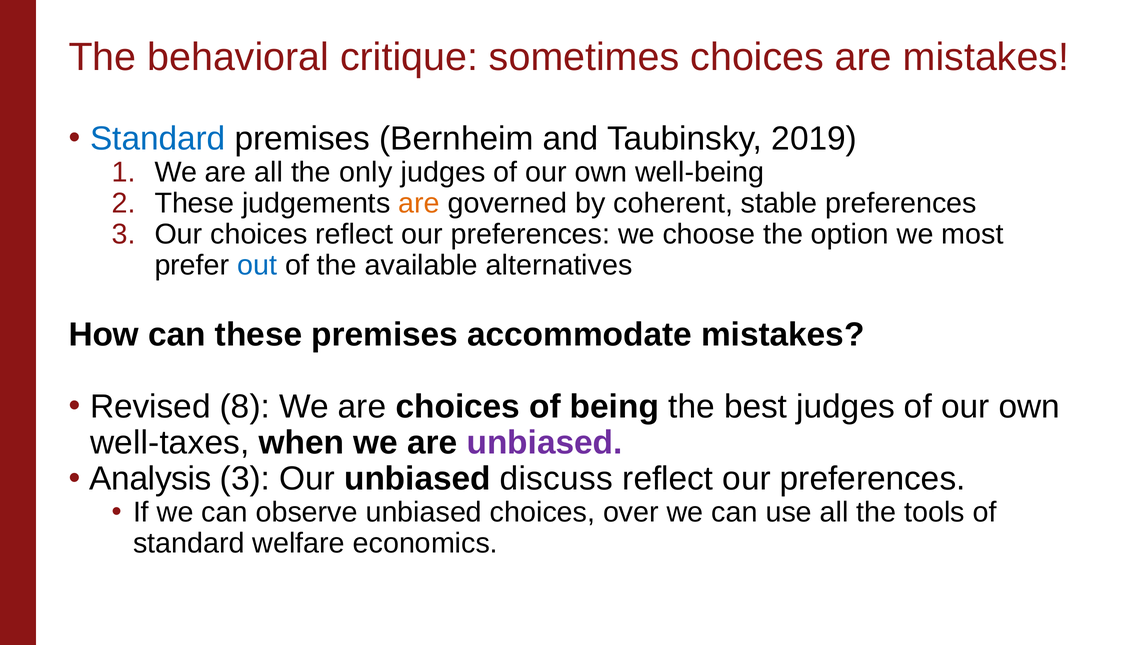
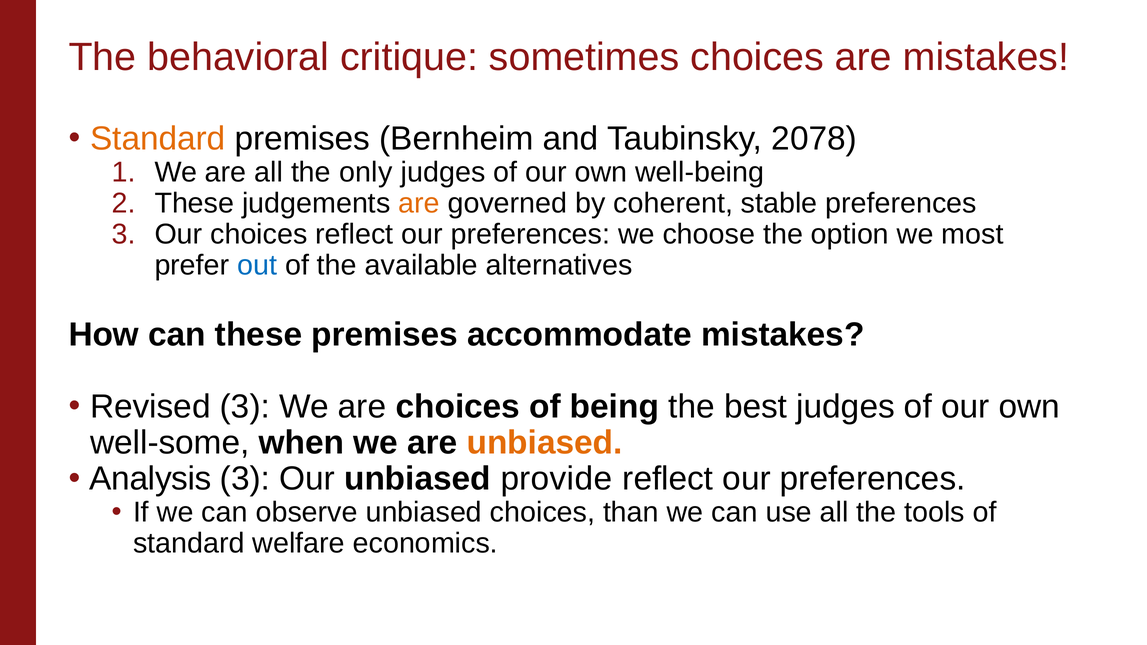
Standard at (158, 139) colour: blue -> orange
2019: 2019 -> 2078
Revised 8: 8 -> 3
well-taxes: well-taxes -> well-some
unbiased at (545, 443) colour: purple -> orange
discuss: discuss -> provide
over: over -> than
